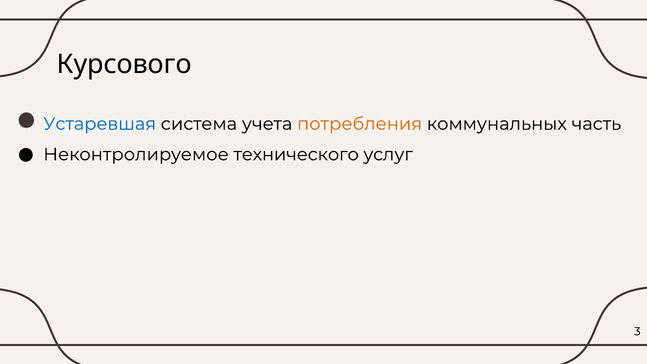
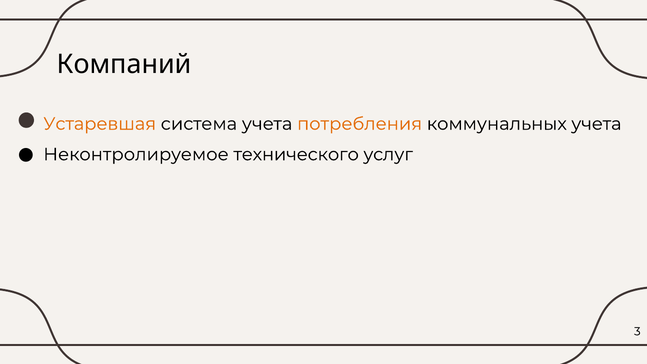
Курсового: Курсового -> Компаний
Устаревшая colour: blue -> orange
коммунальных часть: часть -> учета
